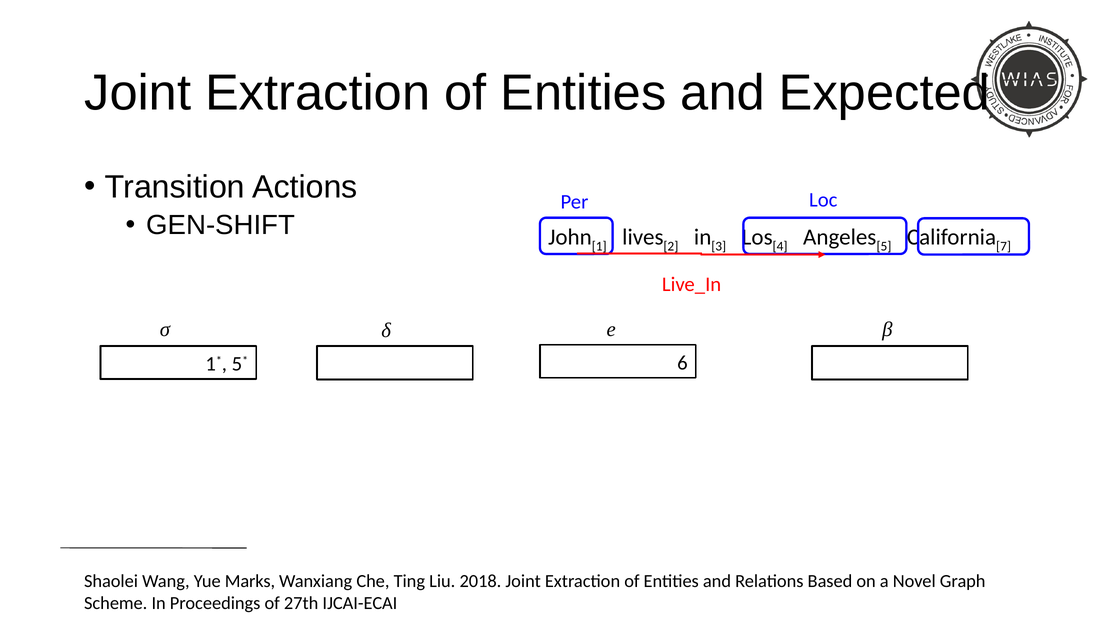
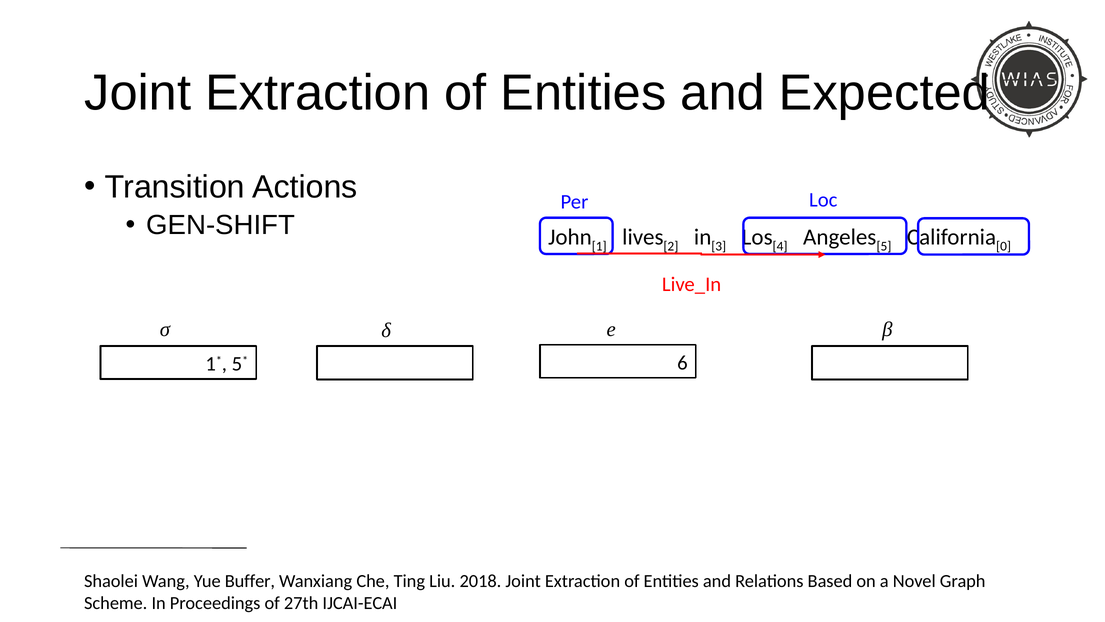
7: 7 -> 0
Marks: Marks -> Buffer
